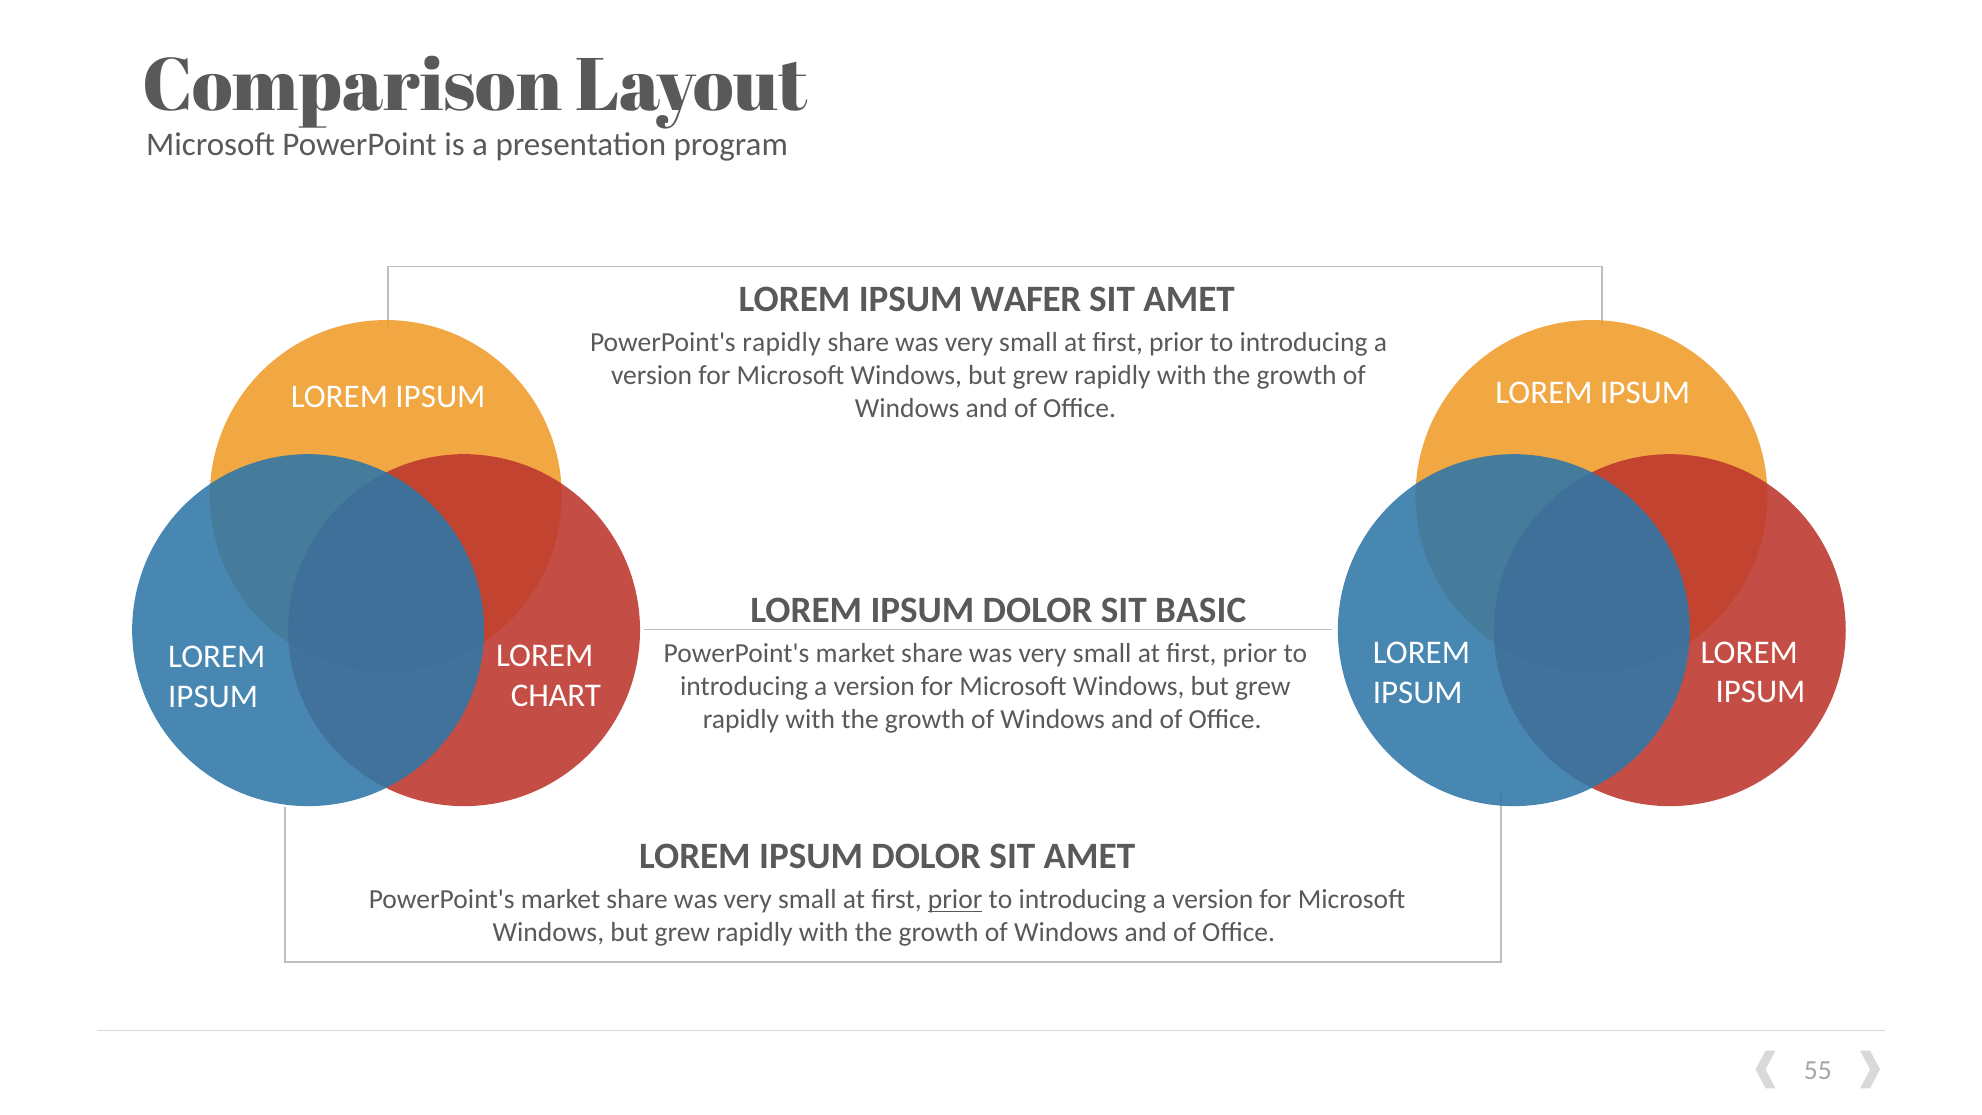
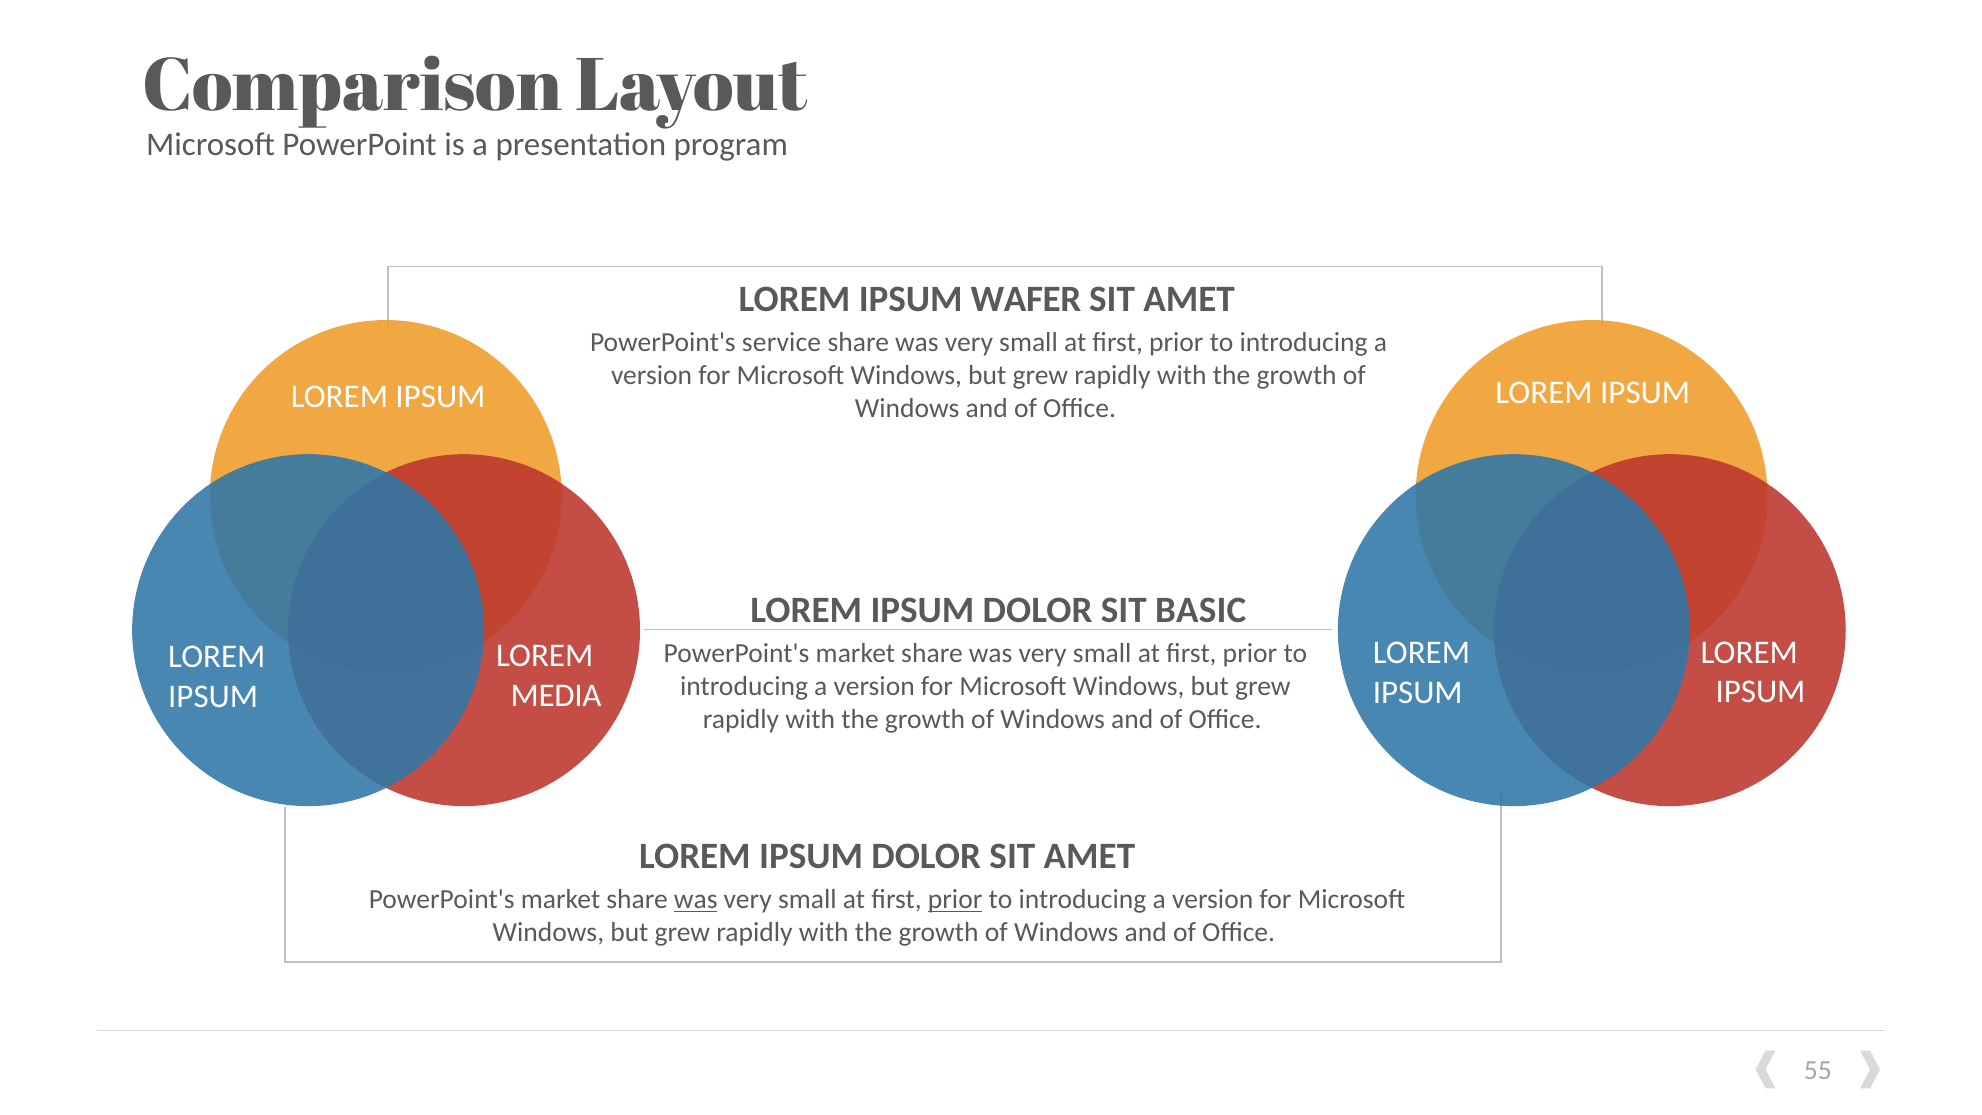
PowerPoint's rapidly: rapidly -> service
CHART: CHART -> MEDIA
was at (696, 900) underline: none -> present
